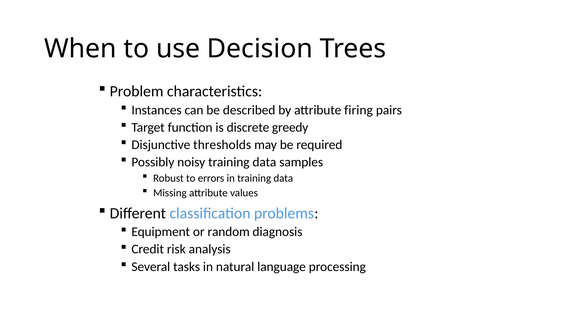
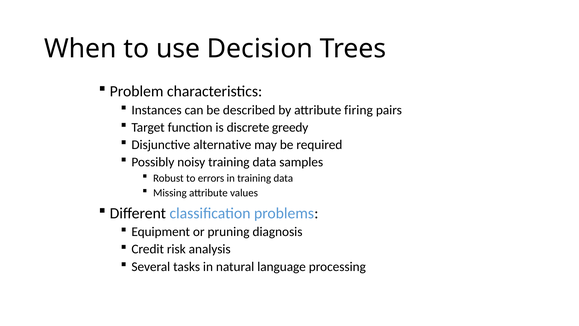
thresholds: thresholds -> alternative
random: random -> pruning
